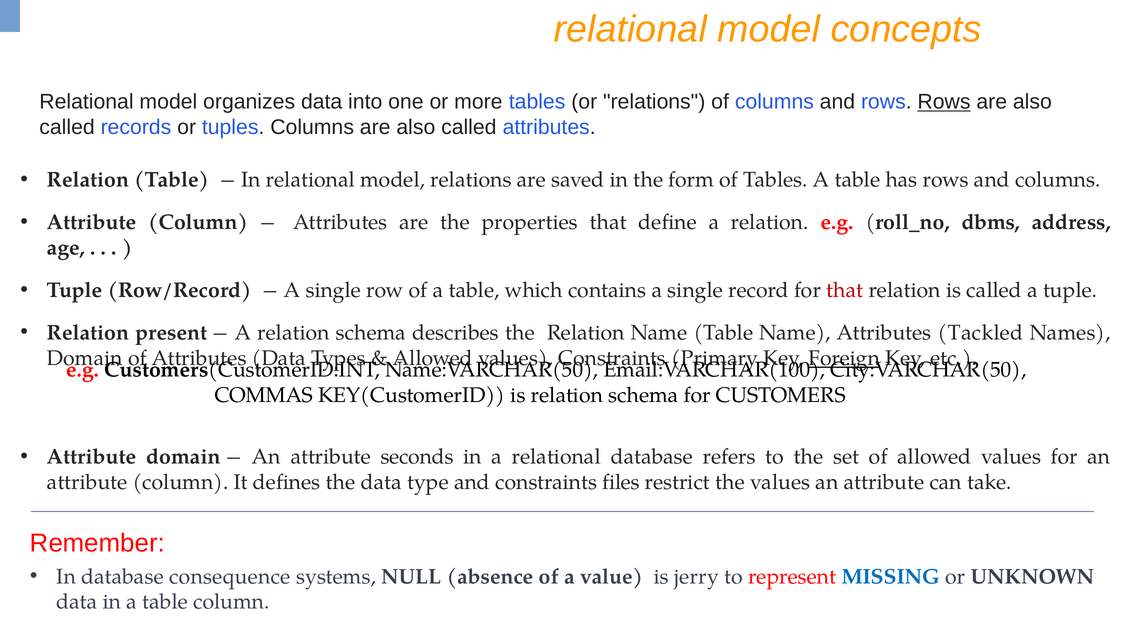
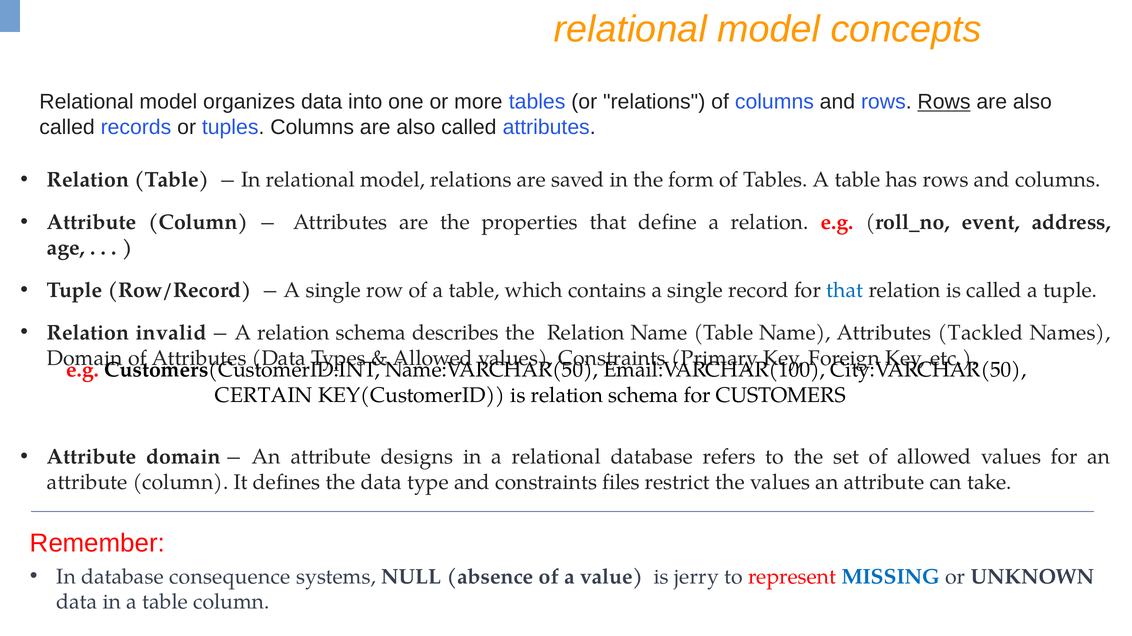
dbms: dbms -> event
that at (845, 291) colour: red -> blue
present: present -> invalid
Foreign underline: present -> none
COMMAS: COMMAS -> CERTAIN
seconds: seconds -> designs
